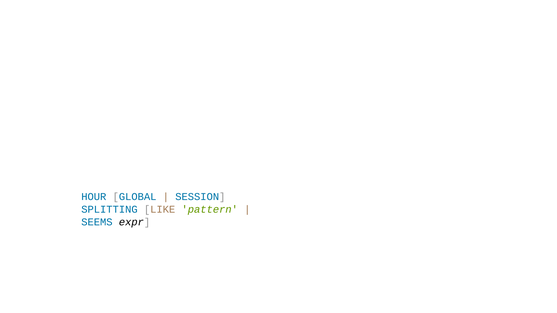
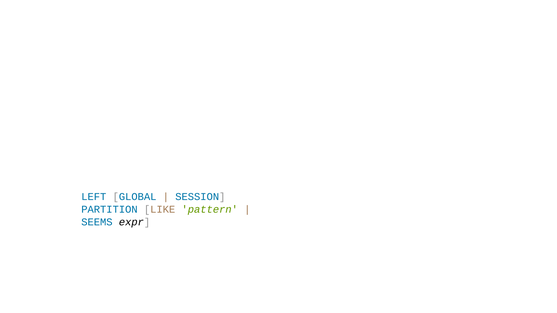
HOUR: HOUR -> LEFT
SPLITTING: SPLITTING -> PARTITION
